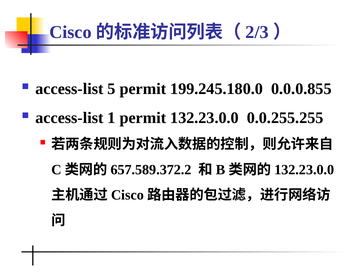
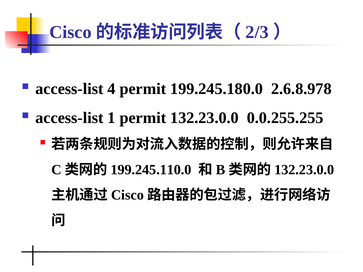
5: 5 -> 4
0.0.0.855: 0.0.0.855 -> 2.6.8.978
657.589.372.2: 657.589.372.2 -> 199.245.110.0
